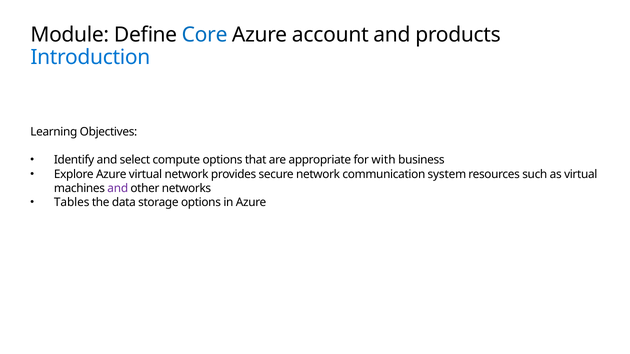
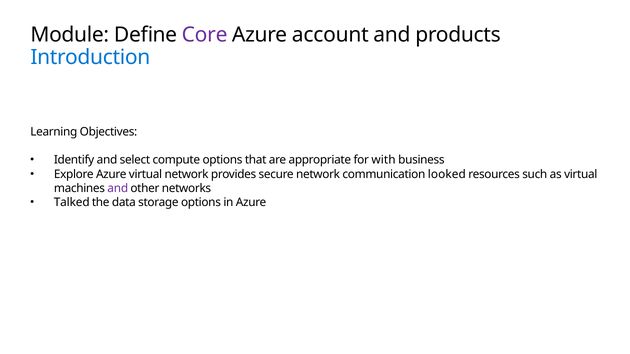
Core colour: blue -> purple
system: system -> looked
Tables: Tables -> Talked
